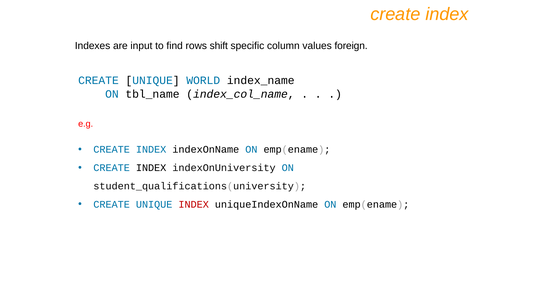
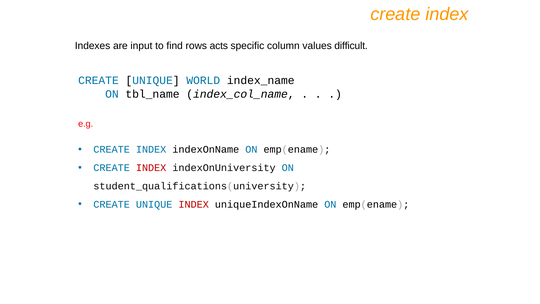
shift: shift -> acts
foreign: foreign -> difficult
INDEX at (151, 168) colour: black -> red
